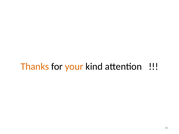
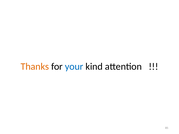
your colour: orange -> blue
